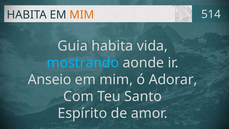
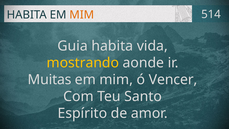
mostrando colour: light blue -> yellow
Anseio: Anseio -> Muitas
Adorar: Adorar -> Vencer
